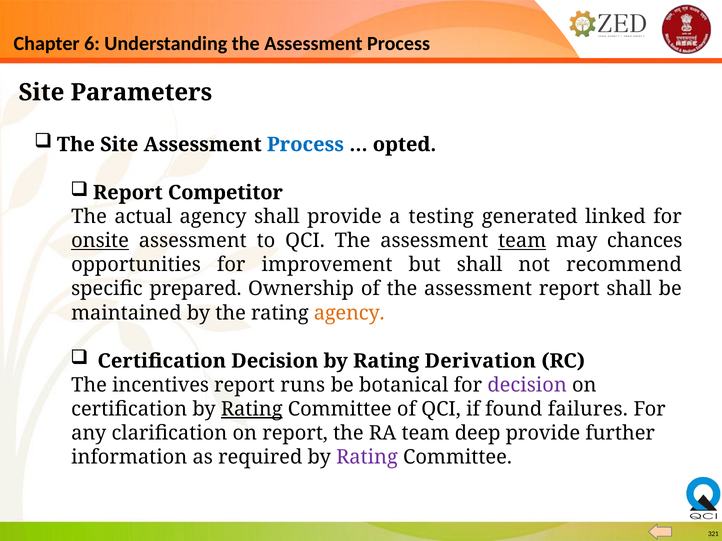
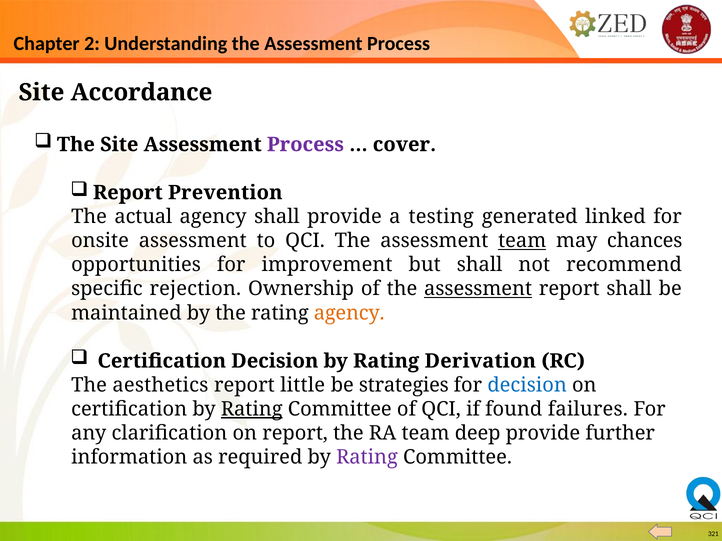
6: 6 -> 2
Parameters: Parameters -> Accordance
Process at (305, 145) colour: blue -> purple
opted: opted -> cover
Competitor: Competitor -> Prevention
onsite underline: present -> none
prepared: prepared -> rejection
assessment at (478, 289) underline: none -> present
incentives: incentives -> aesthetics
runs: runs -> little
botanical: botanical -> strategies
decision at (527, 385) colour: purple -> blue
